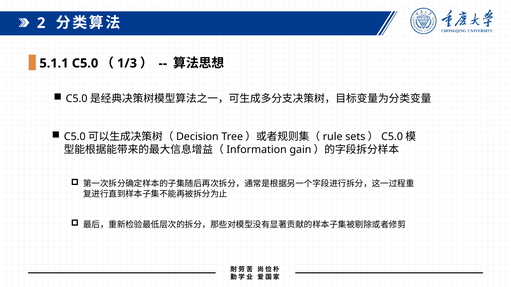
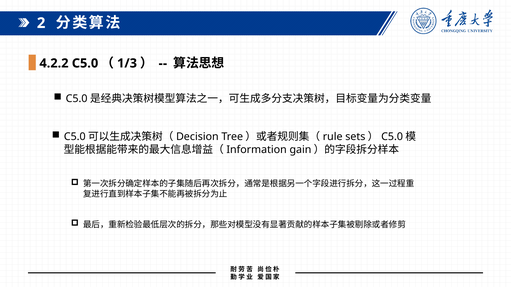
5.1.1: 5.1.1 -> 4.2.2
